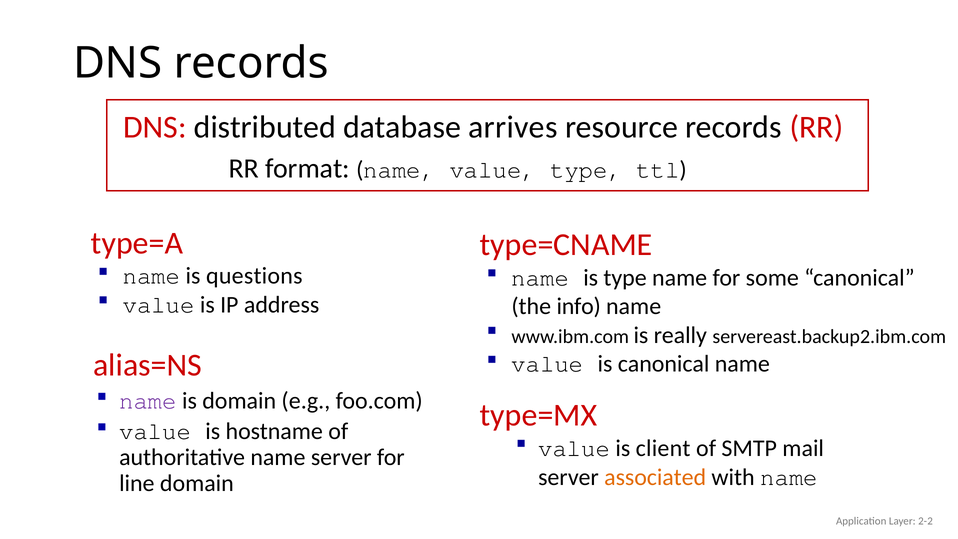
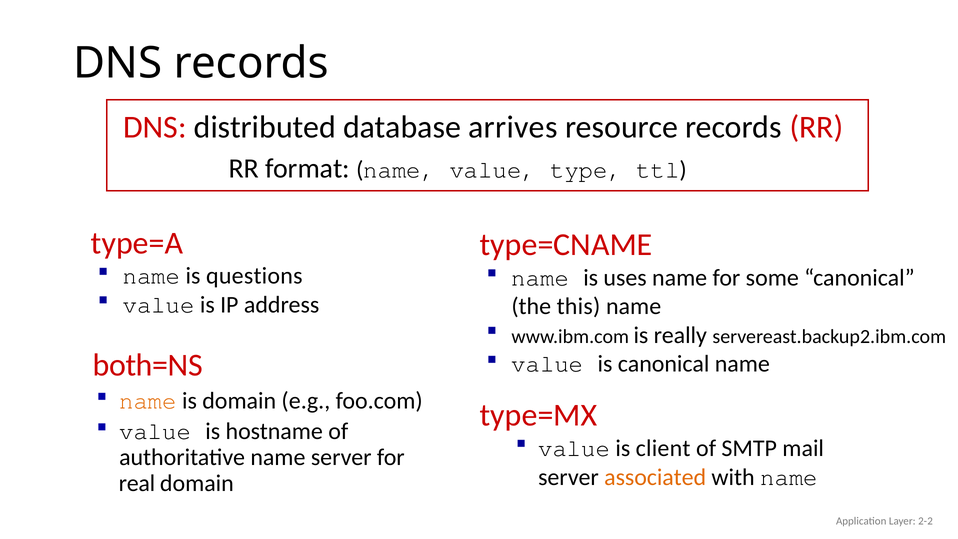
is type: type -> uses
info: info -> this
alias=NS: alias=NS -> both=NS
name at (148, 401) colour: purple -> orange
line: line -> real
